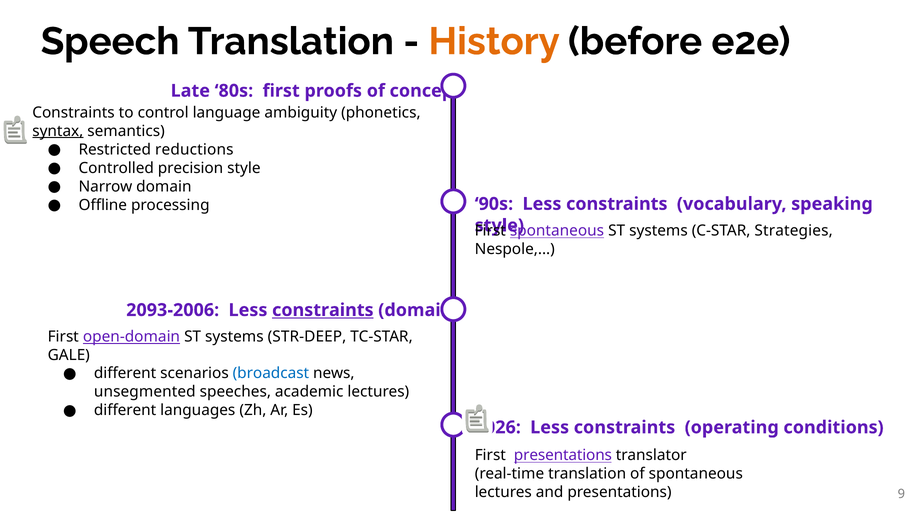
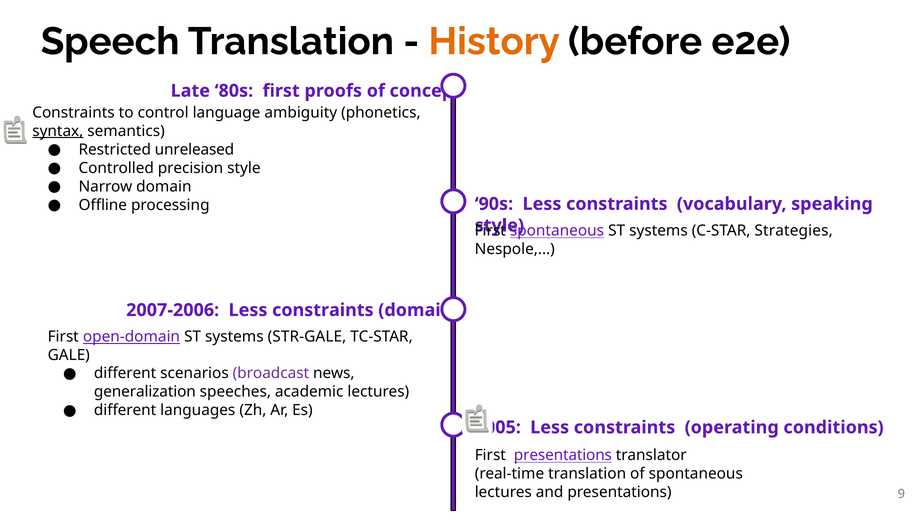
reductions: reductions -> unreleased
2093-2006: 2093-2006 -> 2007-2006
constraints at (323, 310) underline: present -> none
STR-DEEP: STR-DEEP -> STR-GALE
broadcast colour: blue -> purple
unsegmented: unsegmented -> generalization
2026: 2026 -> 2005
